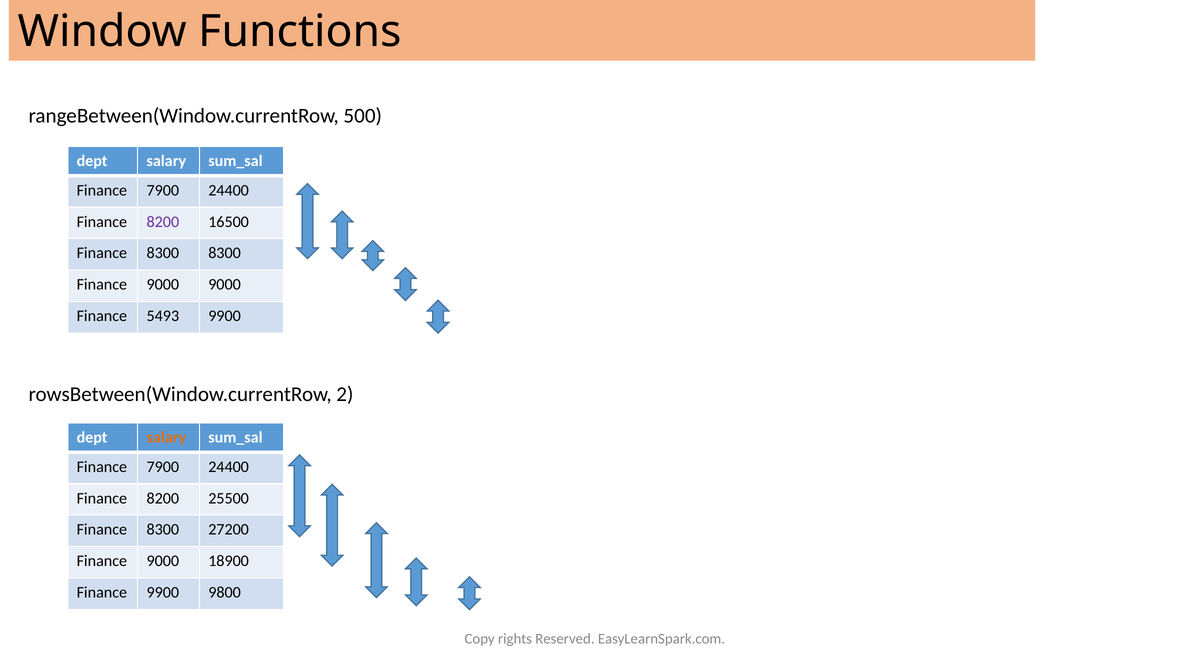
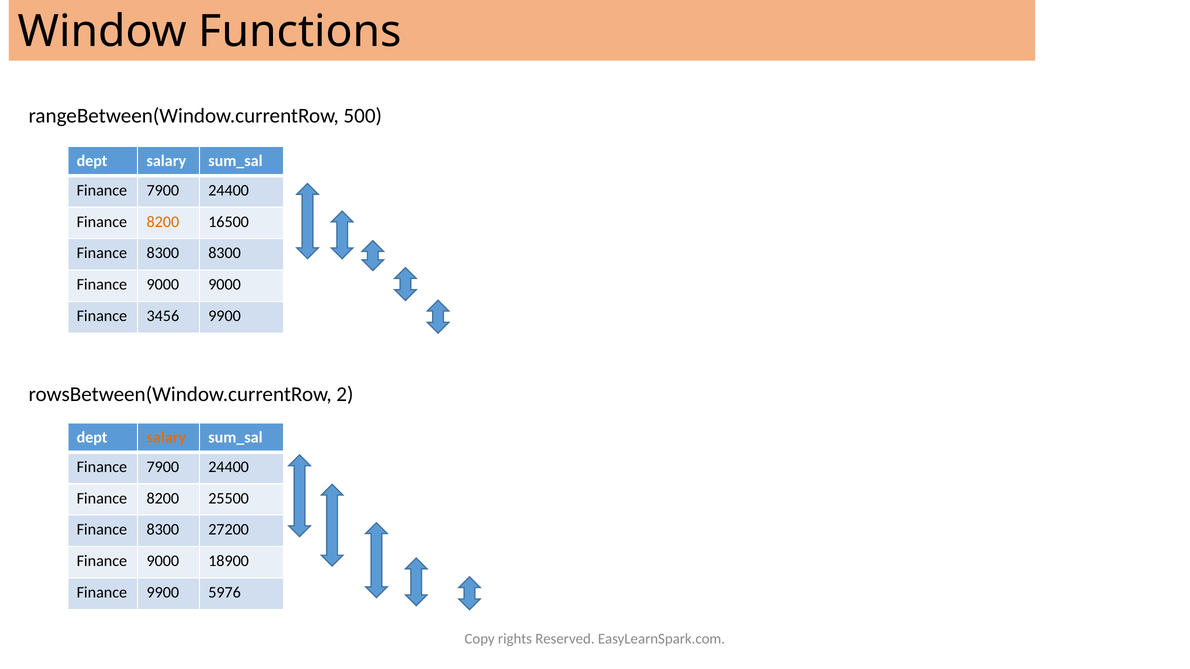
8200 at (163, 222) colour: purple -> orange
5493: 5493 -> 3456
9800: 9800 -> 5976
